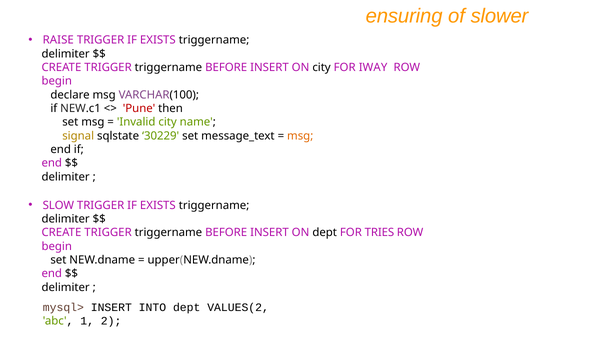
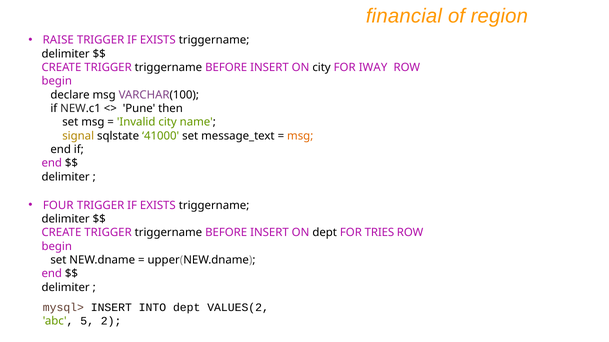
ensuring: ensuring -> financial
slower: slower -> region
Pune colour: red -> black
30229: 30229 -> 41000
SLOW: SLOW -> FOUR
1: 1 -> 5
